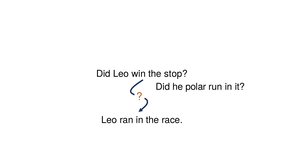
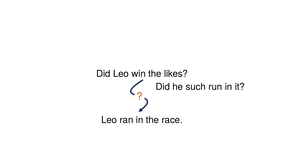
stop: stop -> likes
polar: polar -> such
